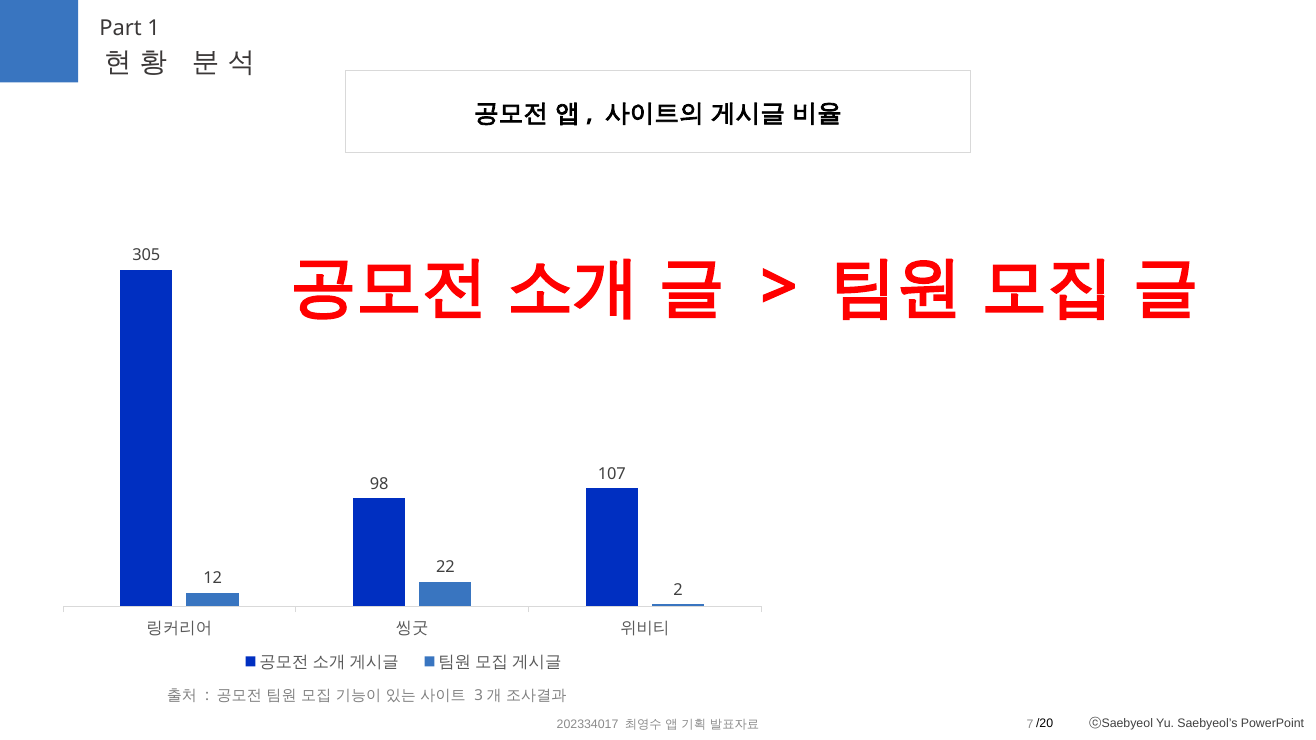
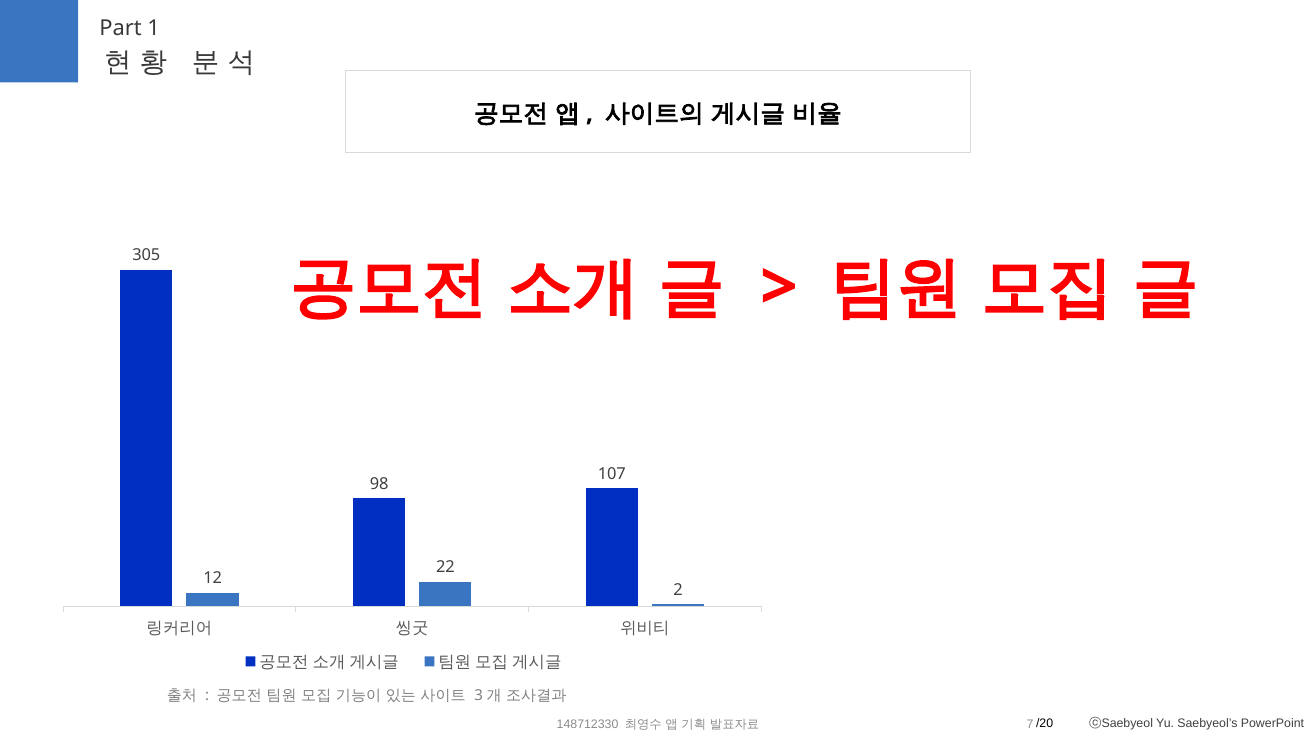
202334017: 202334017 -> 148712330
